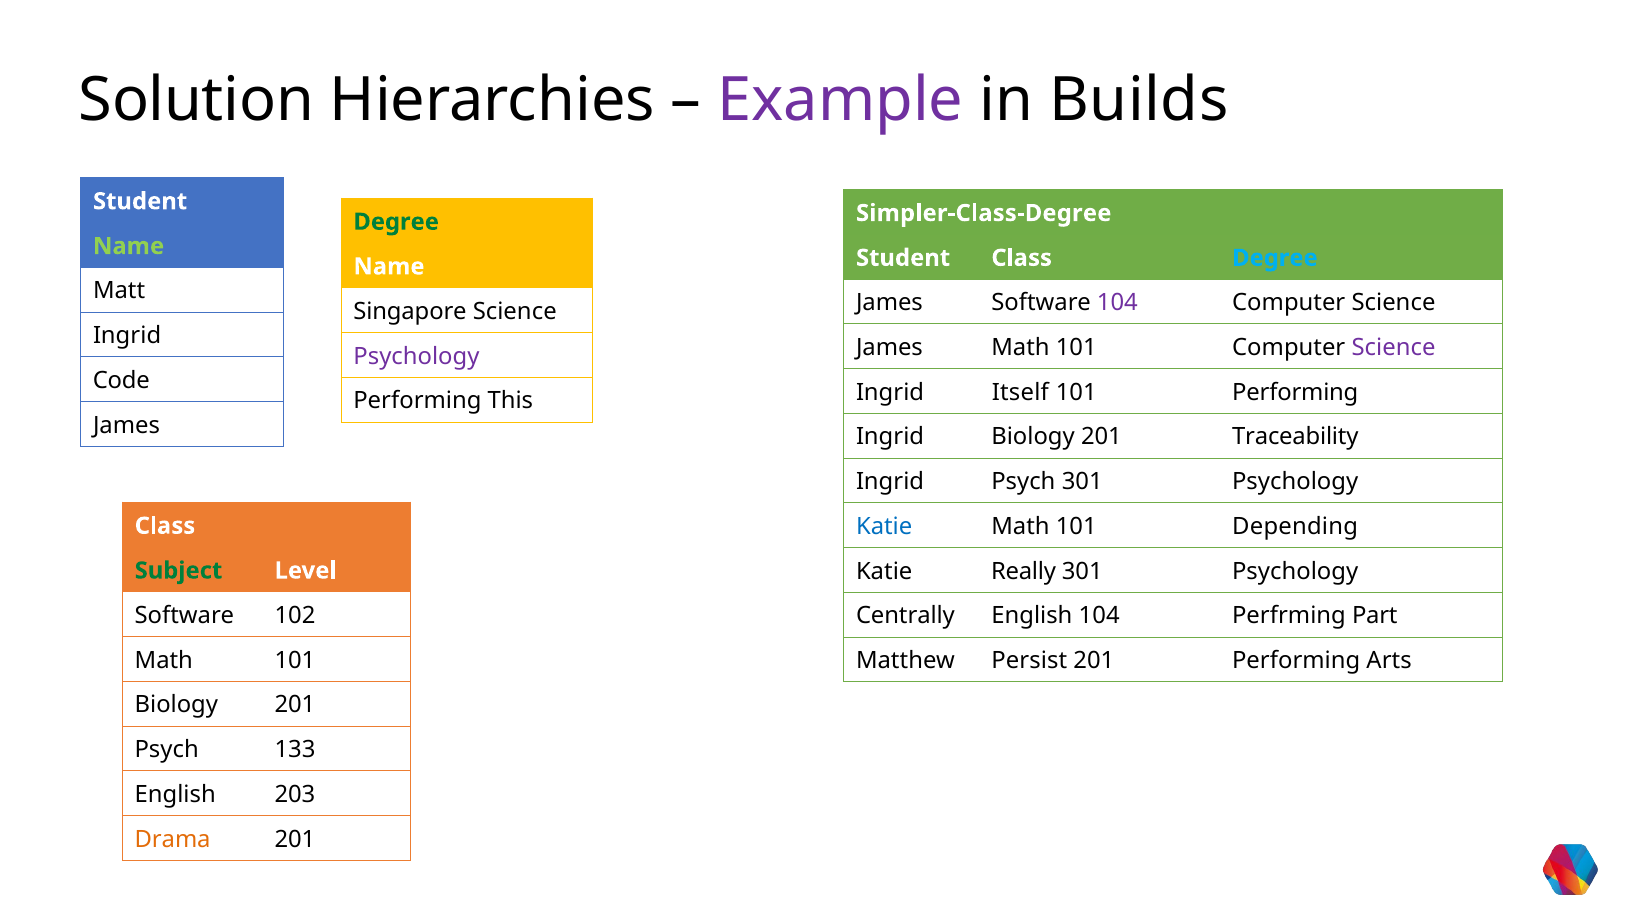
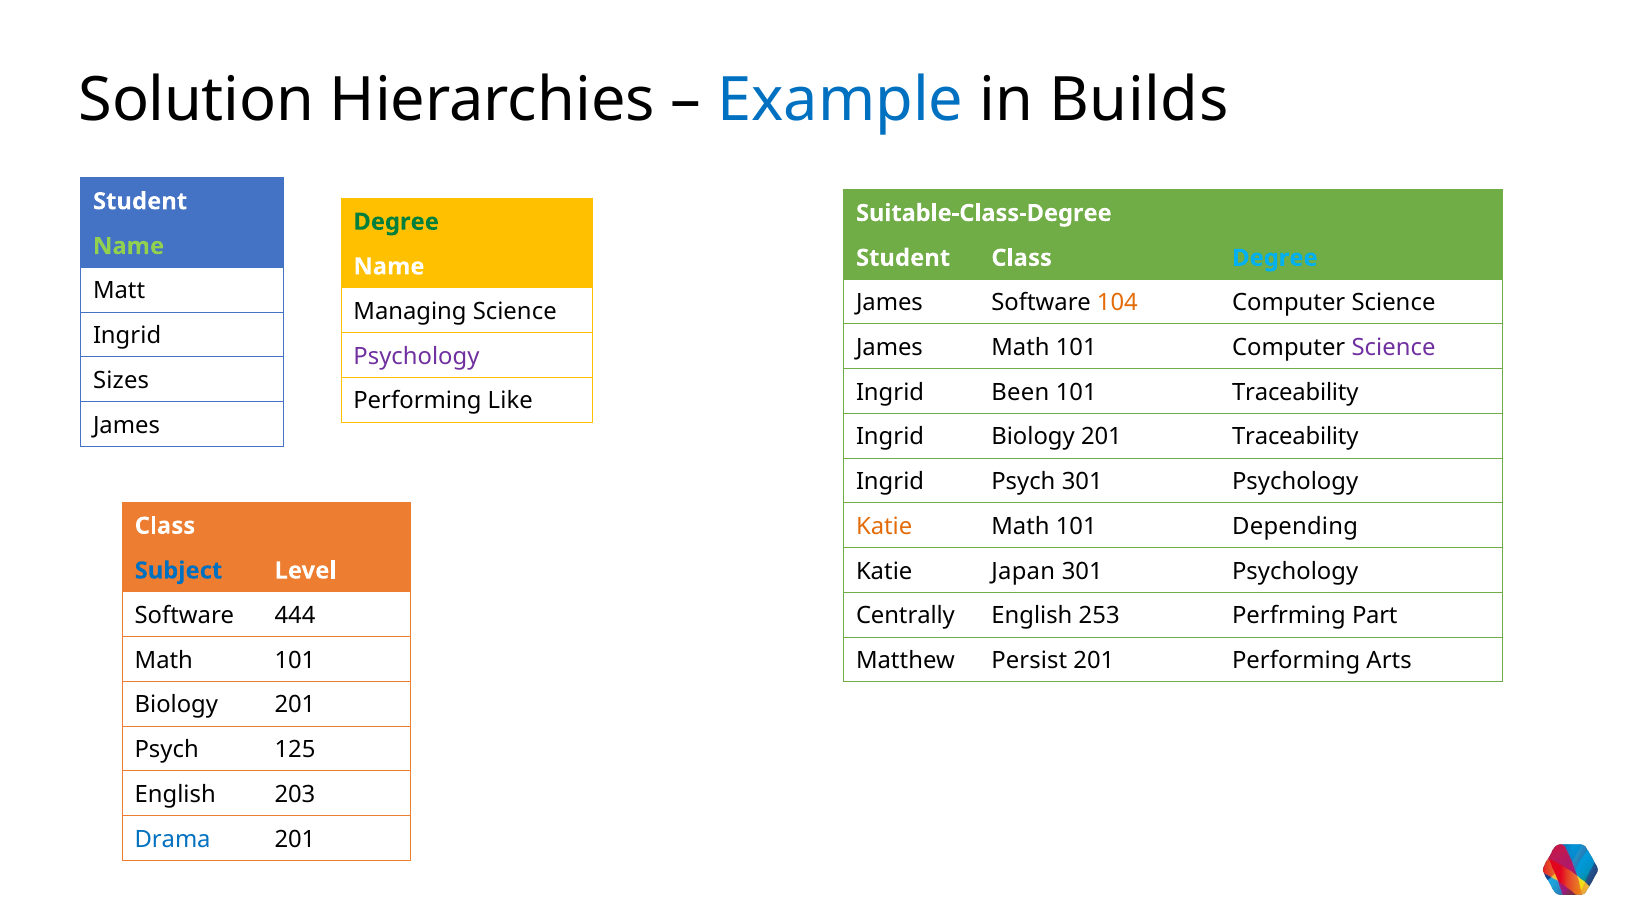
Example colour: purple -> blue
Simpler-Class-Degree: Simpler-Class-Degree -> Suitable-Class-Degree
104 at (1117, 303) colour: purple -> orange
Singapore: Singapore -> Managing
Code: Code -> Sizes
Itself: Itself -> Been
101 Performing: Performing -> Traceability
This: This -> Like
Katie at (884, 527) colour: blue -> orange
Really: Really -> Japan
Subject colour: green -> blue
102: 102 -> 444
English 104: 104 -> 253
133: 133 -> 125
Drama colour: orange -> blue
